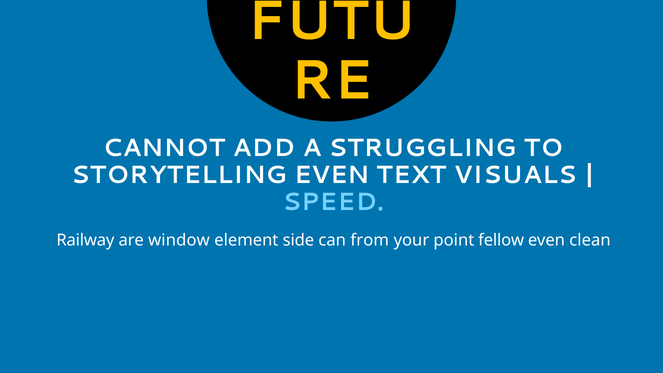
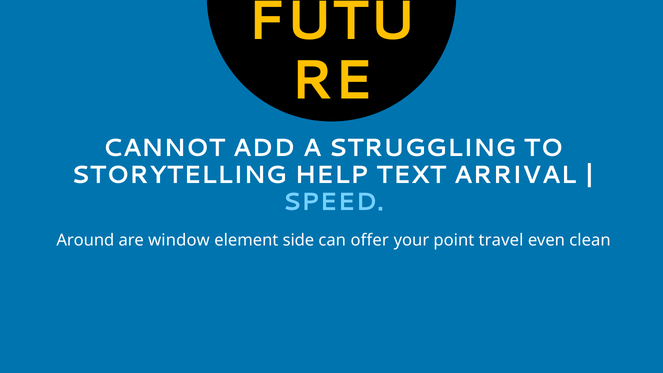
STORYTELLING EVEN: EVEN -> HELP
VISUALS: VISUALS -> ARRIVAL
Railway: Railway -> Around
from: from -> offer
fellow: fellow -> travel
